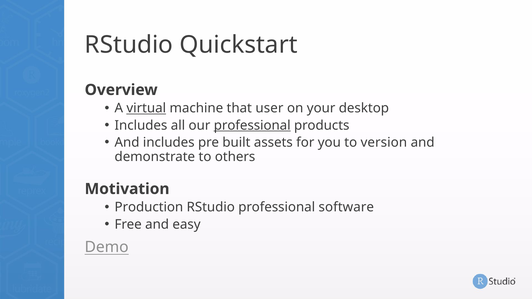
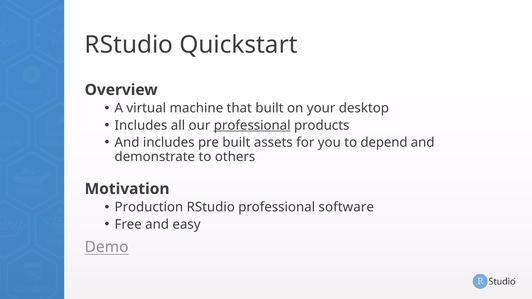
virtual underline: present -> none
that user: user -> built
version: version -> depend
